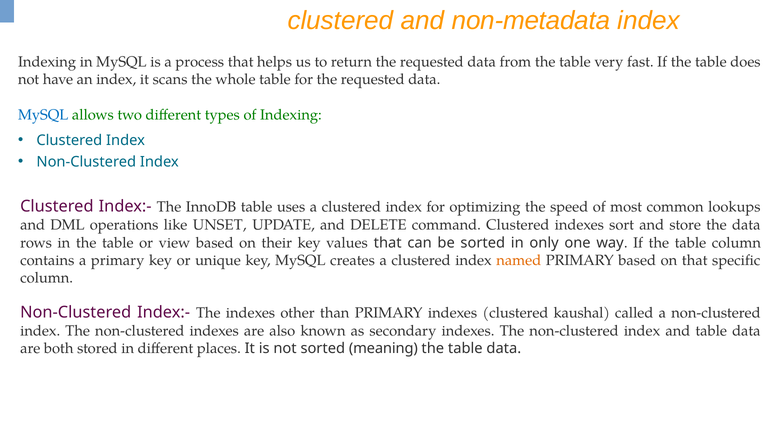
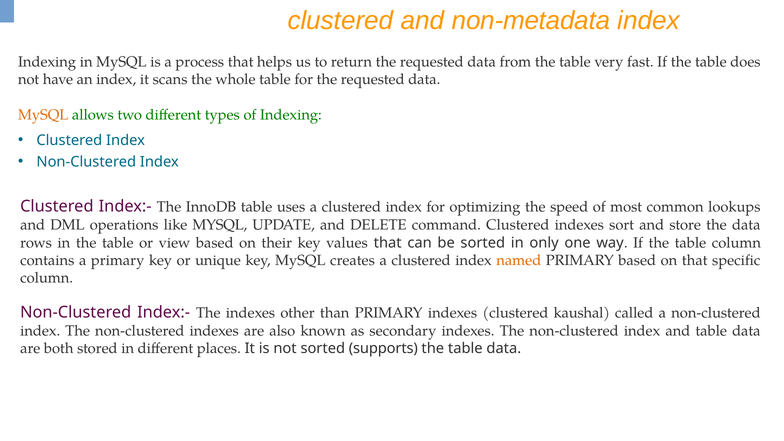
MySQL at (43, 115) colour: blue -> orange
like UNSET: UNSET -> MYSQL
meaning: meaning -> supports
